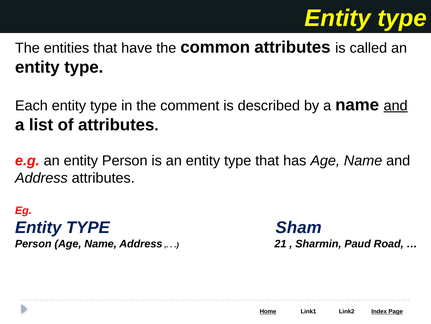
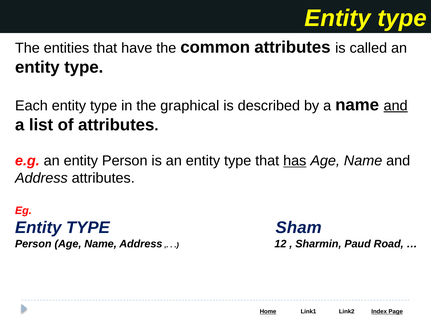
comment: comment -> graphical
has underline: none -> present
21: 21 -> 12
